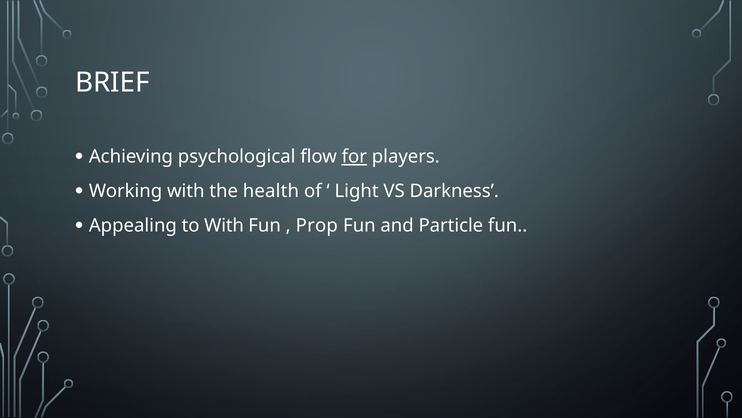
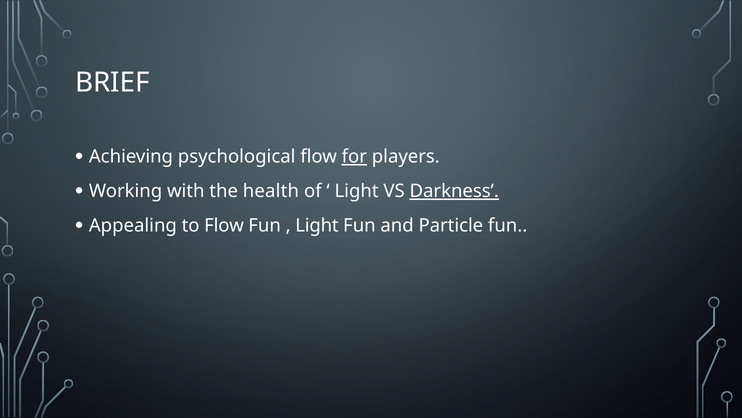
Darkness underline: none -> present
to With: With -> Flow
Prop at (317, 225): Prop -> Light
